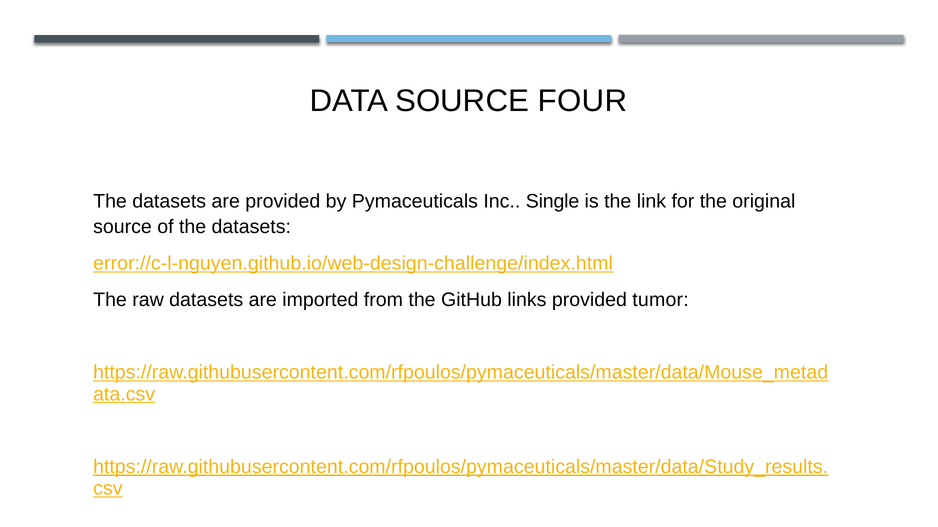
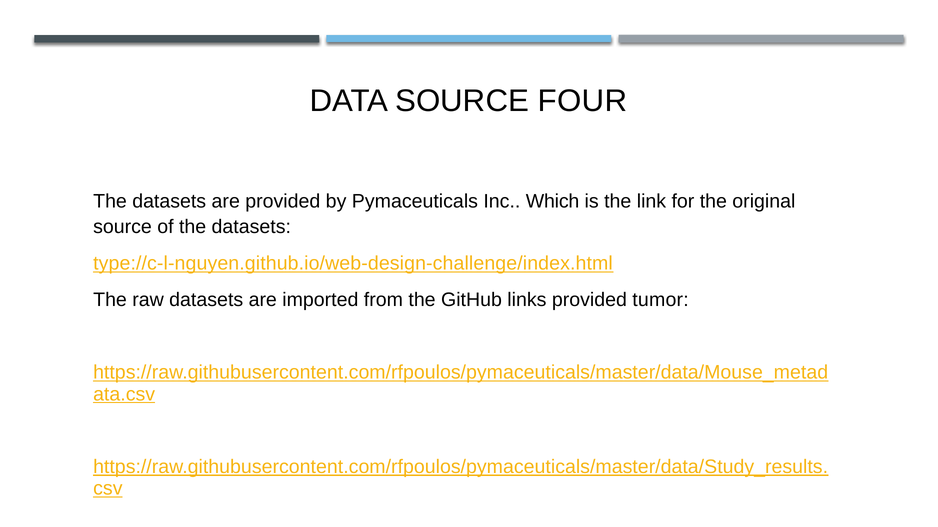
Single: Single -> Which
error://c-l-nguyen.github.io/web-design-challenge/index.html: error://c-l-nguyen.github.io/web-design-challenge/index.html -> type://c-l-nguyen.github.io/web-design-challenge/index.html
